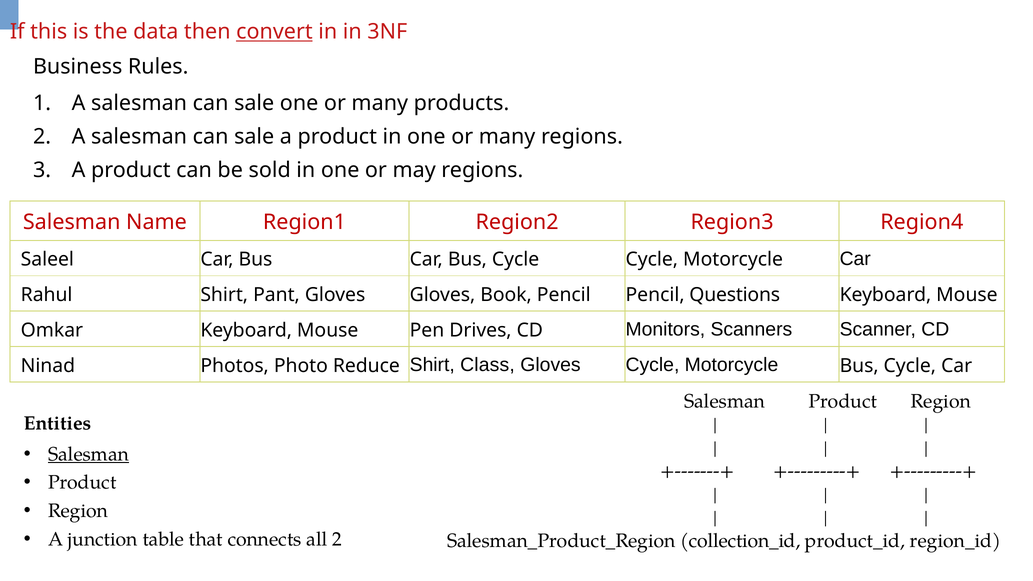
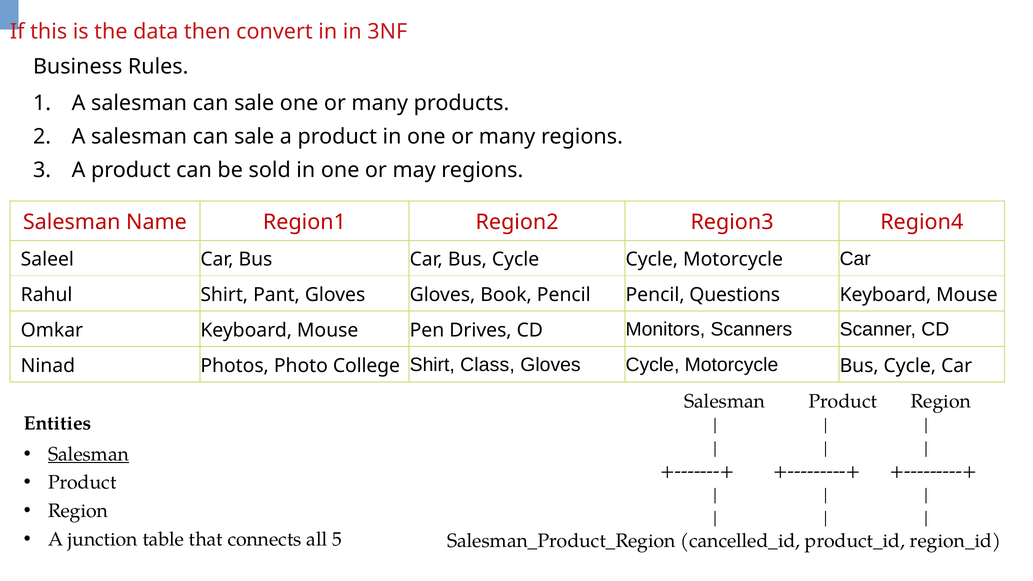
convert underline: present -> none
Reduce: Reduce -> College
all 2: 2 -> 5
collection_id: collection_id -> cancelled_id
